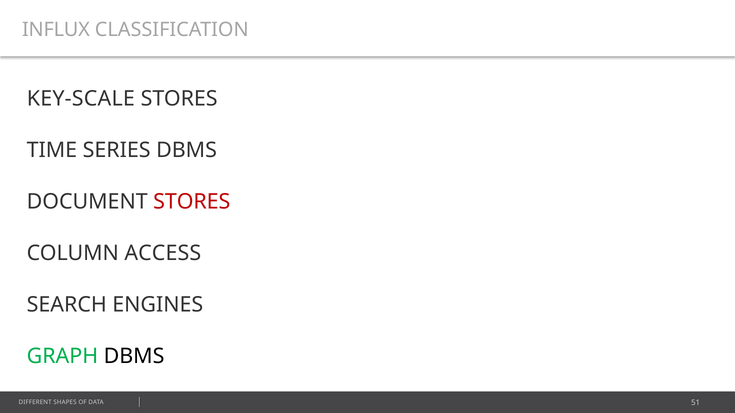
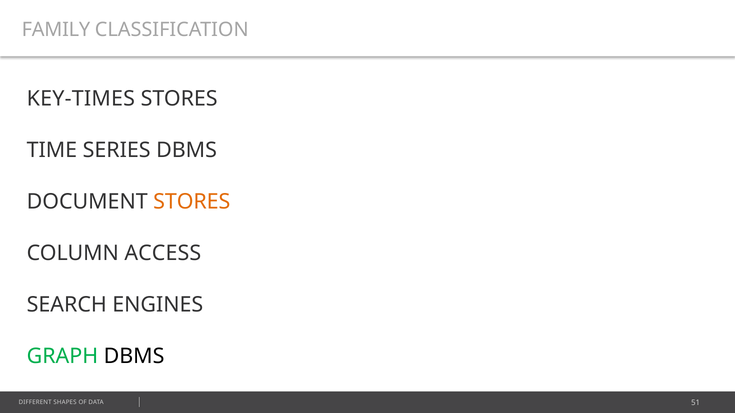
INFLUX: INFLUX -> FAMILY
KEY-SCALE: KEY-SCALE -> KEY-TIMES
STORES at (192, 202) colour: red -> orange
